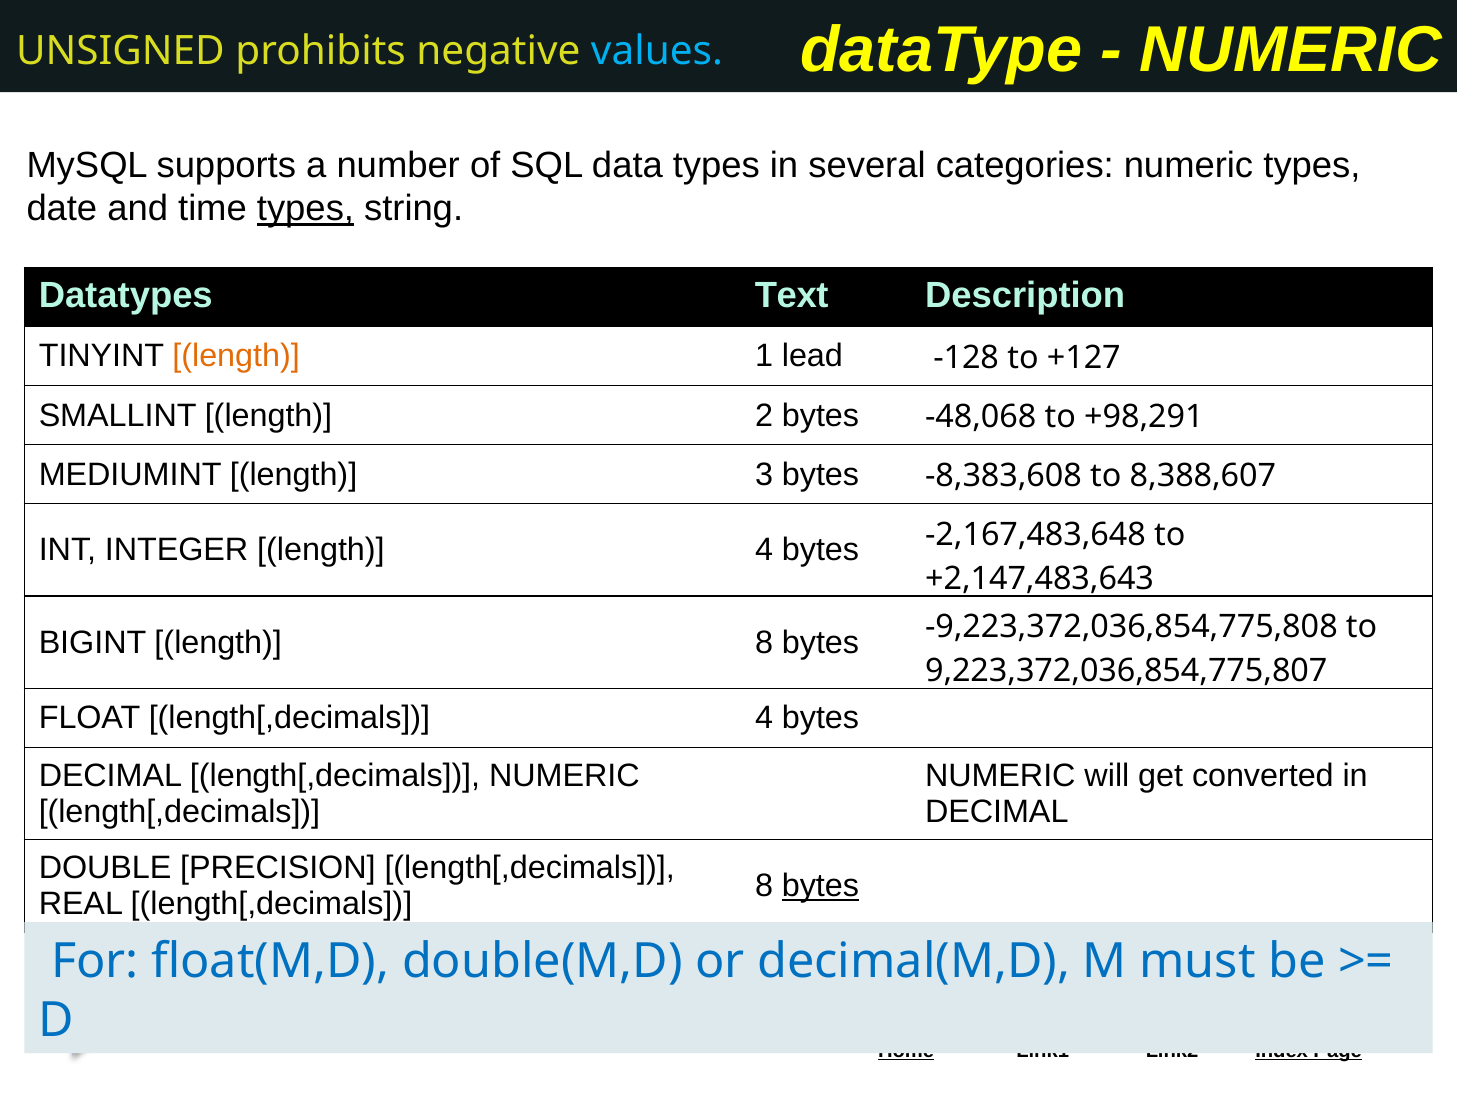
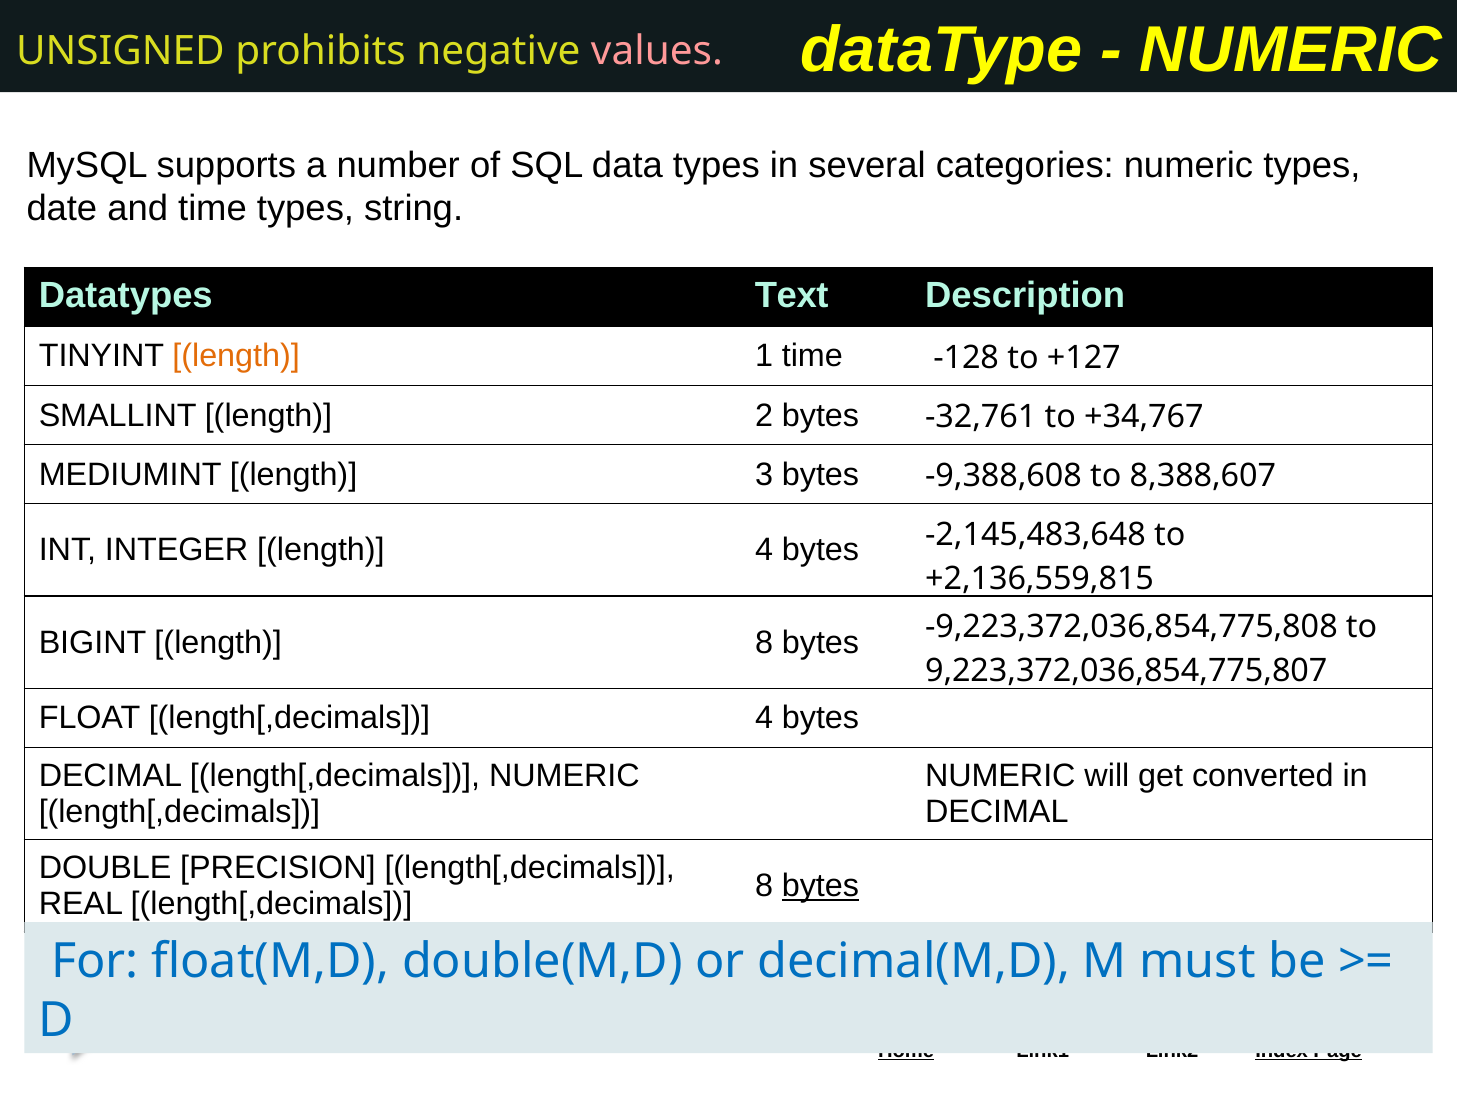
values colour: light blue -> pink
types at (305, 209) underline: present -> none
1 lead: lead -> time
-48,068: -48,068 -> -32,761
+98,291: +98,291 -> +34,767
-8,383,608: -8,383,608 -> -9,388,608
-2,167,483,648: -2,167,483,648 -> -2,145,483,648
+2,147,483,643: +2,147,483,643 -> +2,136,559,815
